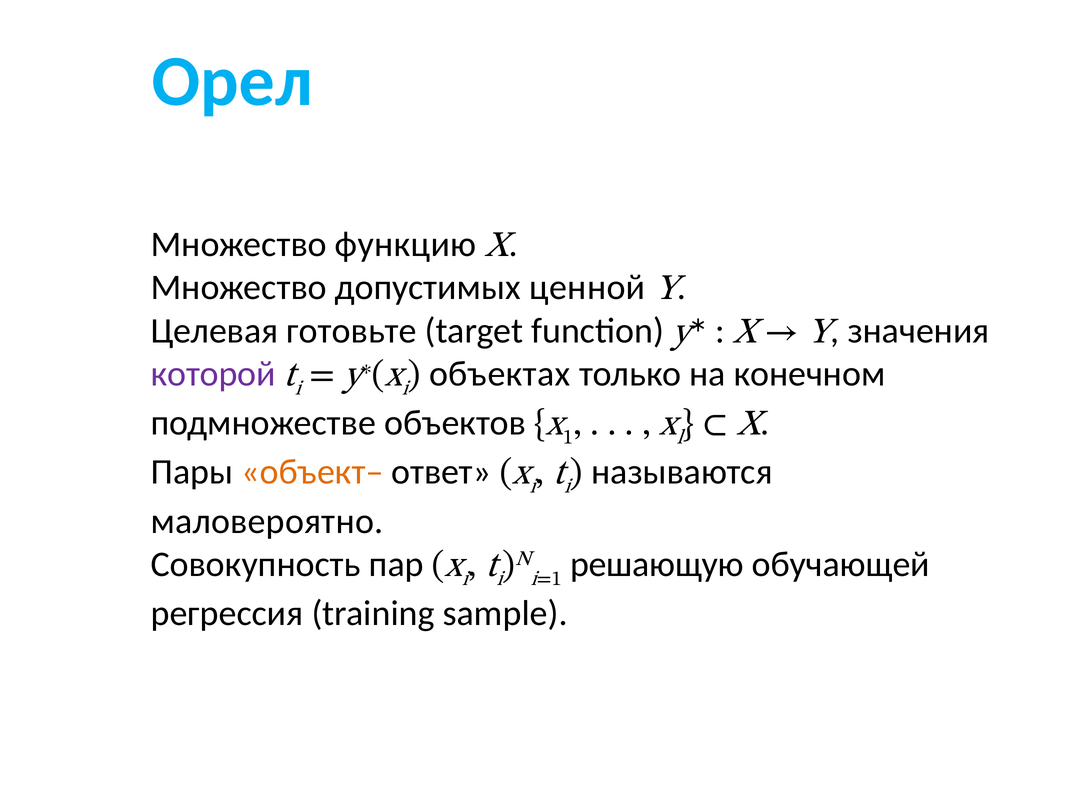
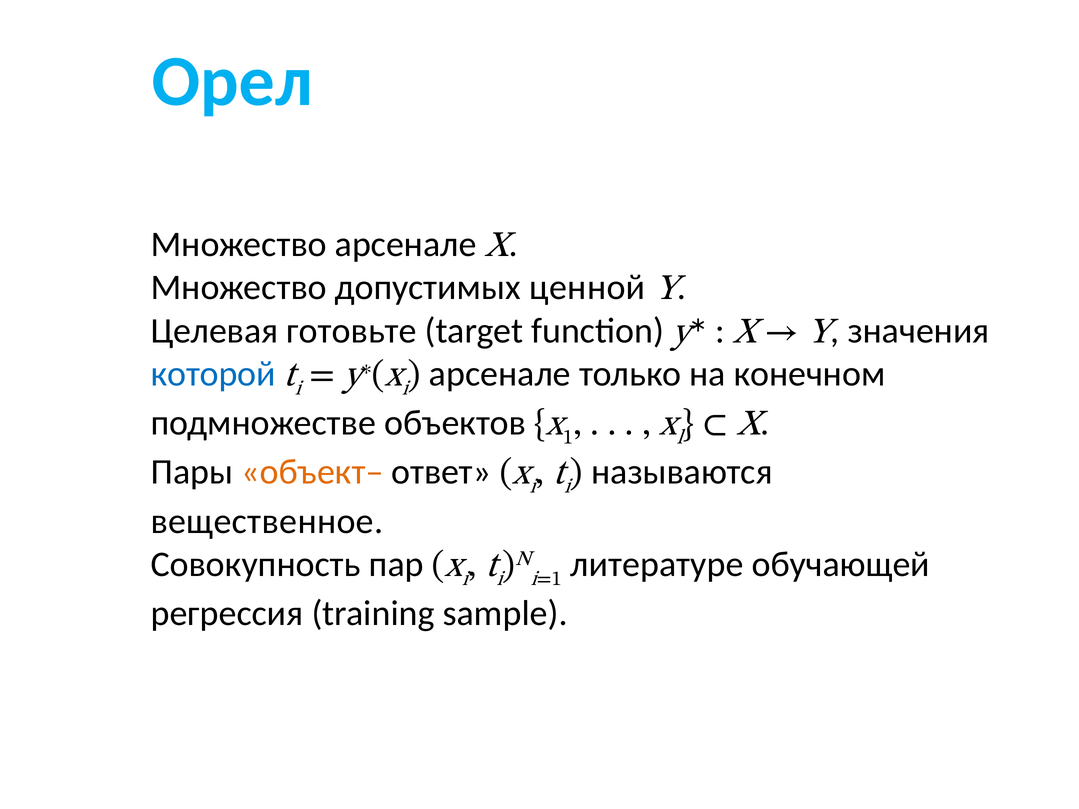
Множество функцию: функцию -> арсенале
которой colour: purple -> blue
объектах at (500, 374): объектах -> арсенале
маловероятно: маловероятно -> вещественное
решающую: решающую -> литературе
